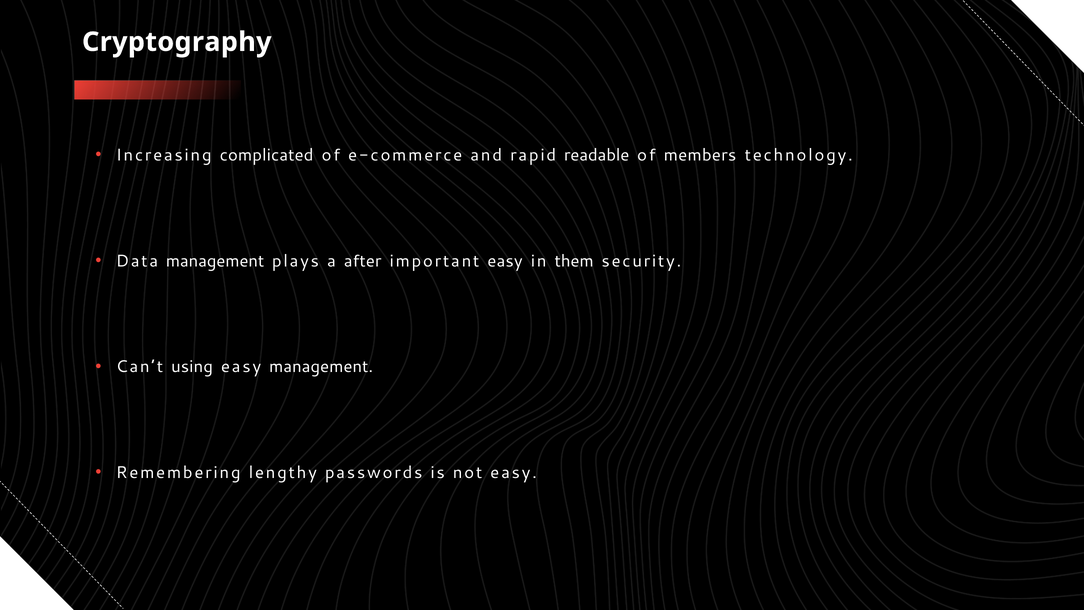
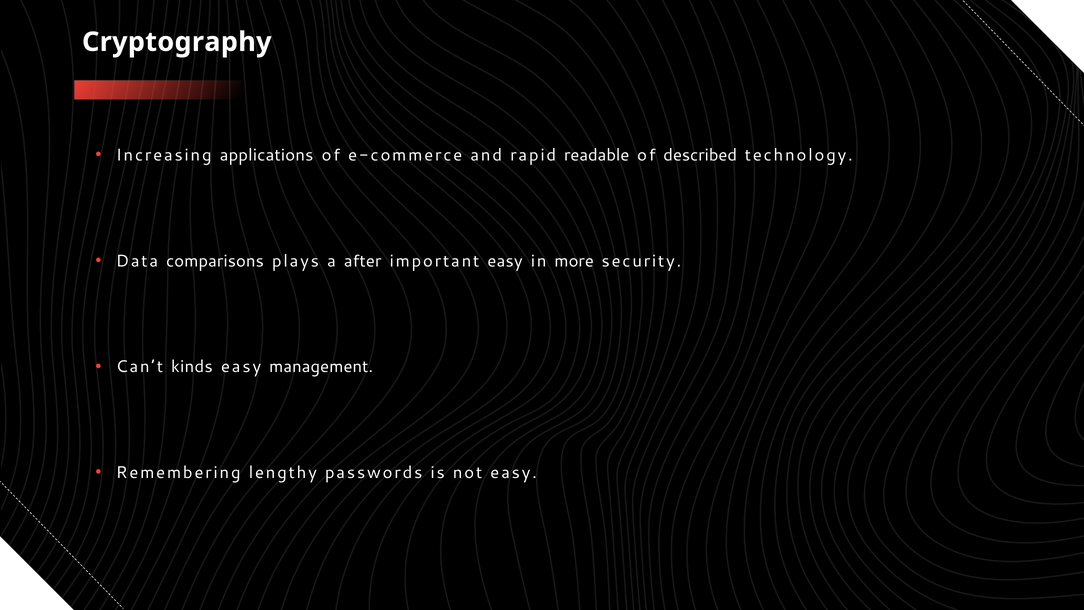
complicated: complicated -> applications
members: members -> described
Data management: management -> comparisons
them: them -> more
using: using -> kinds
